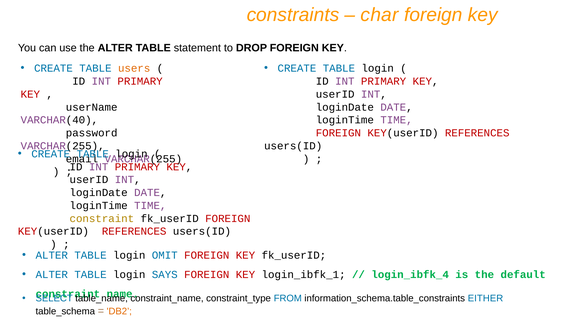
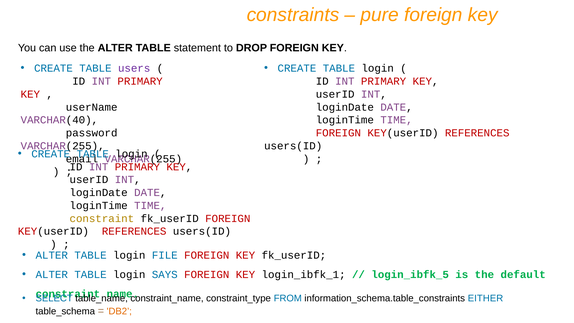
char: char -> pure
users colour: orange -> purple
OMIT: OMIT -> FILE
login_ibfk_4: login_ibfk_4 -> login_ibfk_5
